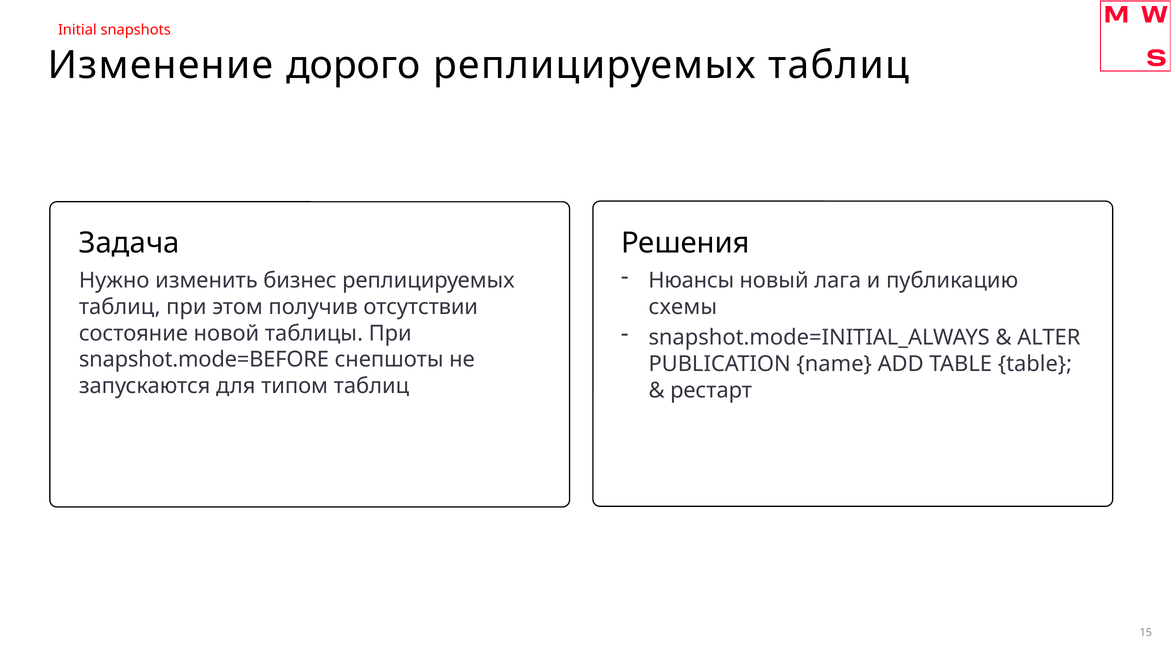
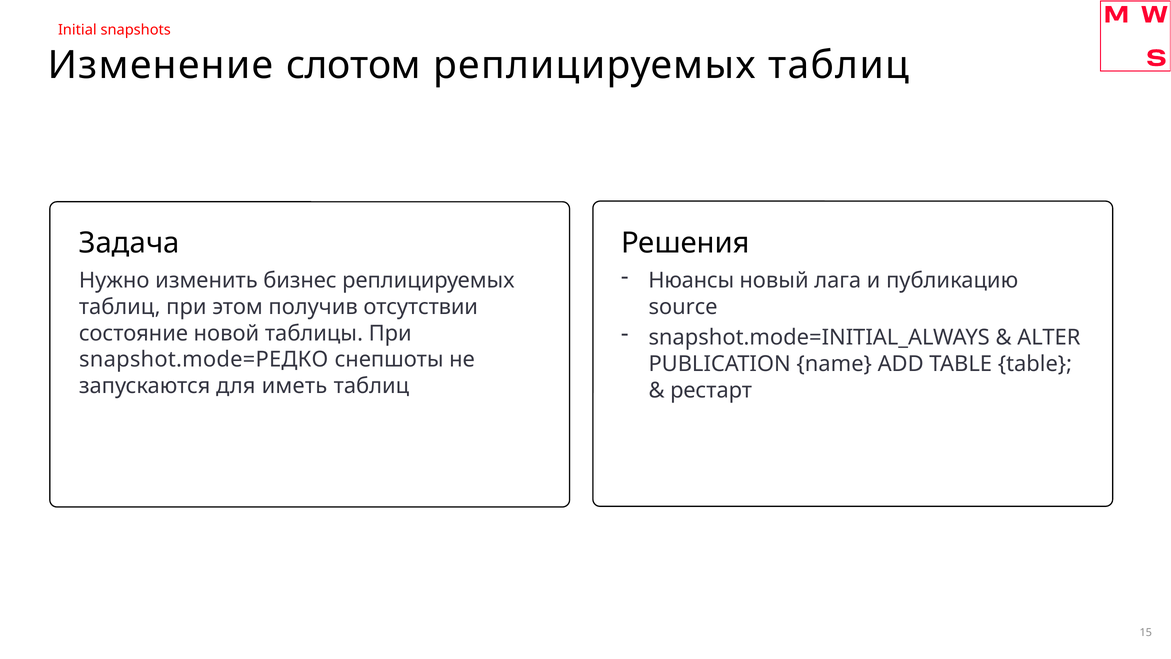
дорого: дорого -> слотом
схемы: схемы -> source
snapshot.mode=BEFORE: snapshot.mode=BEFORE -> snapshot.mode=РЕДКО
типом: типом -> иметь
